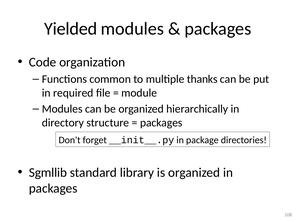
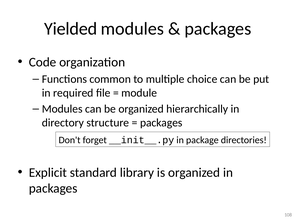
thanks: thanks -> choice
Sgmllib: Sgmllib -> Explicit
